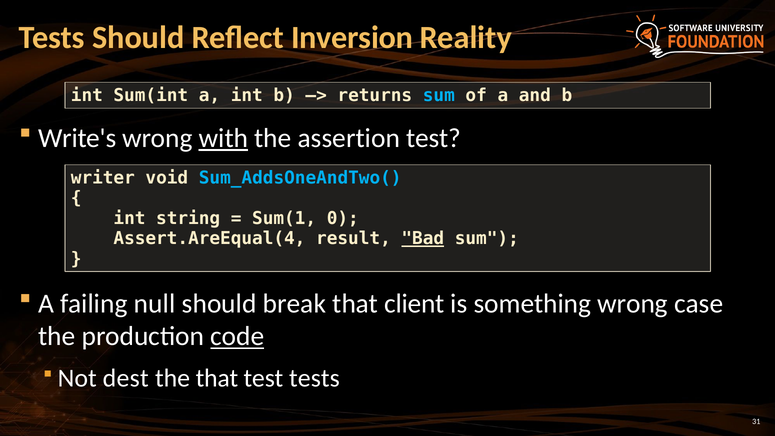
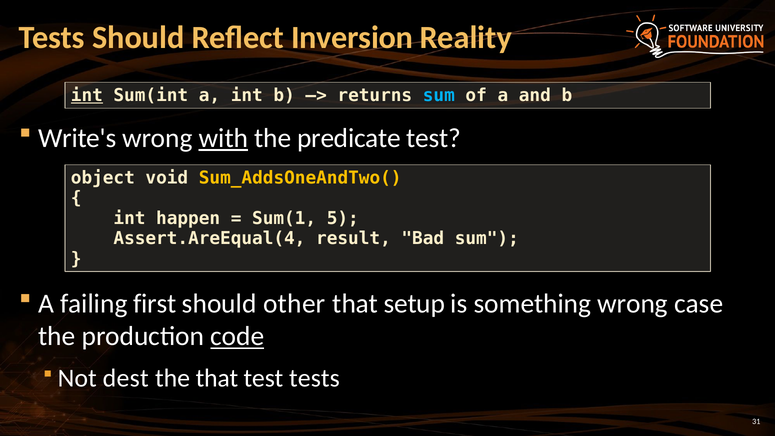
int at (87, 96) underline: none -> present
assertion: assertion -> predicate
writer: writer -> object
Sum_AddsOneAndTwo( colour: light blue -> yellow
string: string -> happen
0: 0 -> 5
Bad underline: present -> none
null: null -> first
break: break -> other
client: client -> setup
